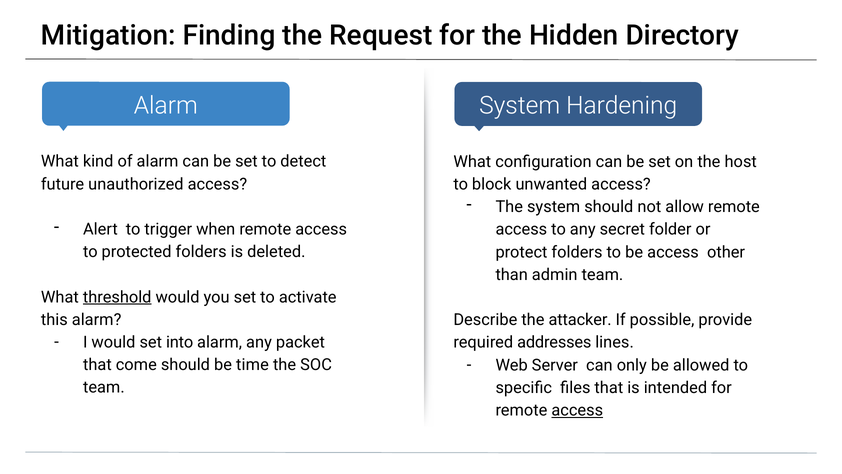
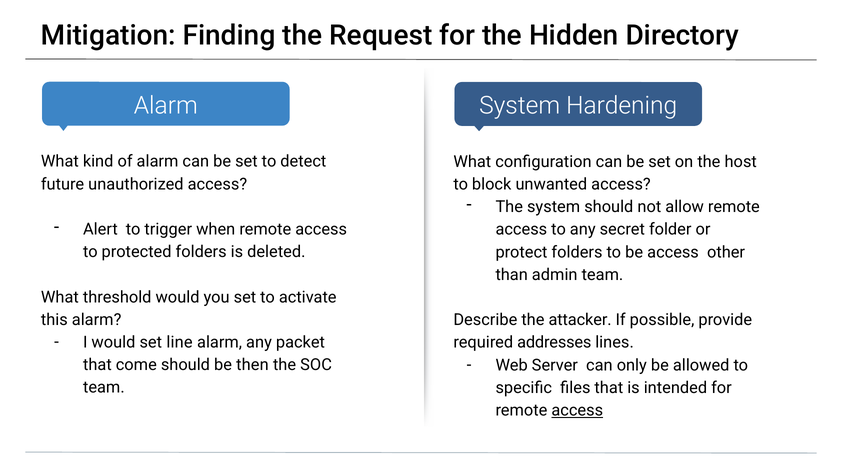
threshold underline: present -> none
into: into -> line
time: time -> then
